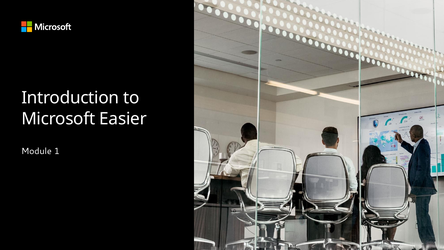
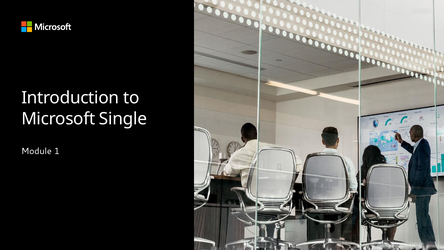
Easier: Easier -> Single
